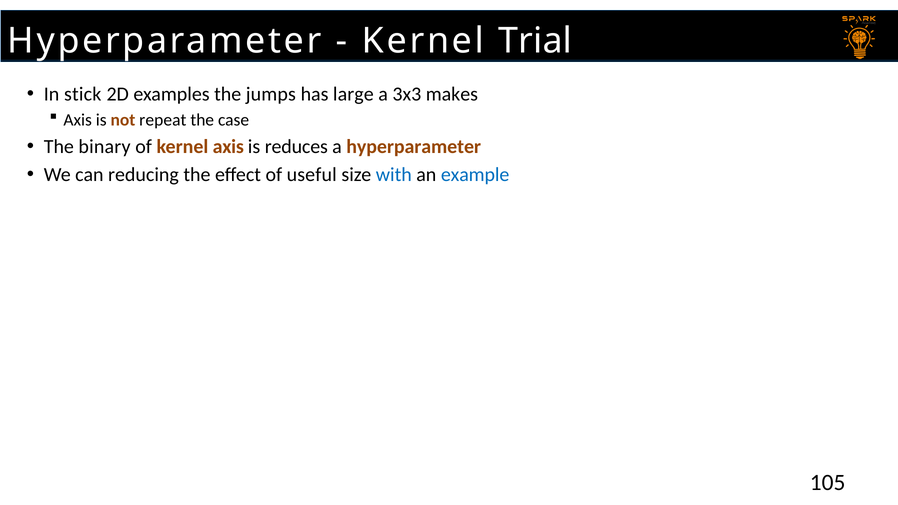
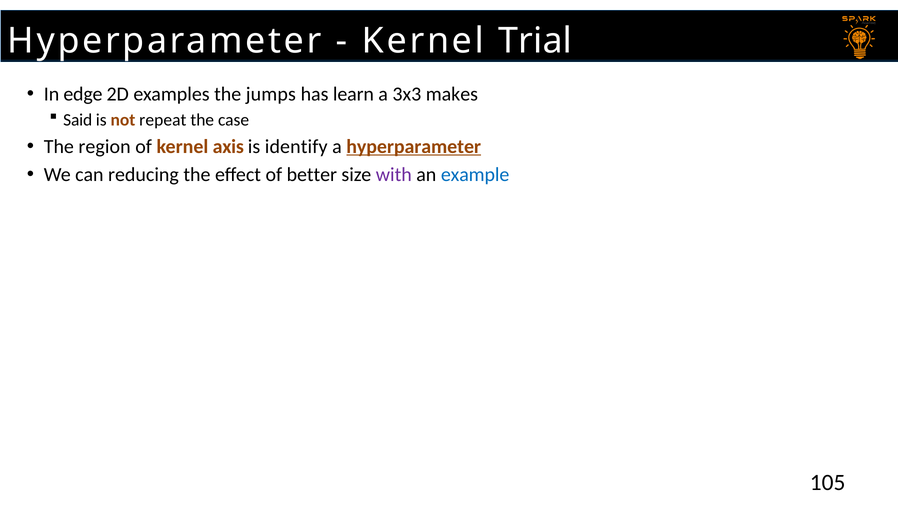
stick: stick -> edge
large: large -> learn
Axis at (78, 120): Axis -> Said
binary: binary -> region
reduces: reduces -> identify
hyperparameter at (414, 147) underline: none -> present
useful: useful -> better
with colour: blue -> purple
